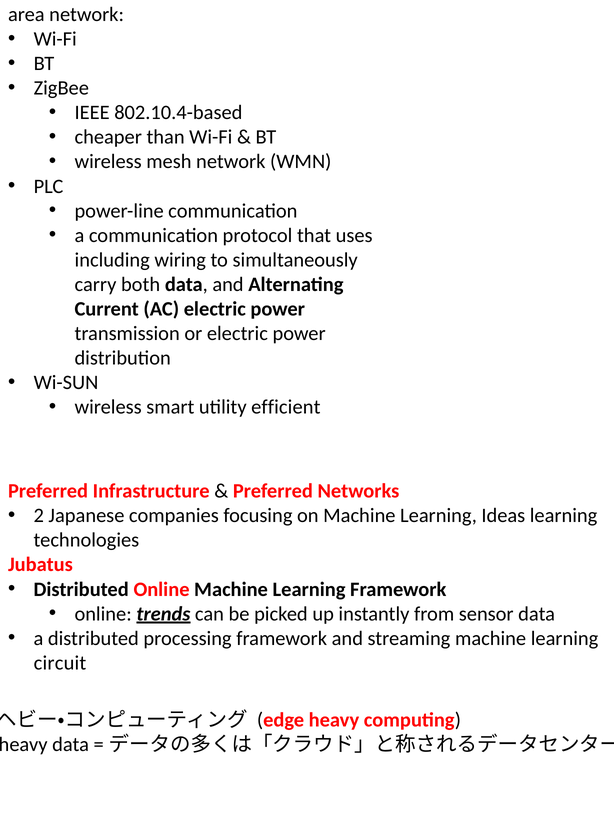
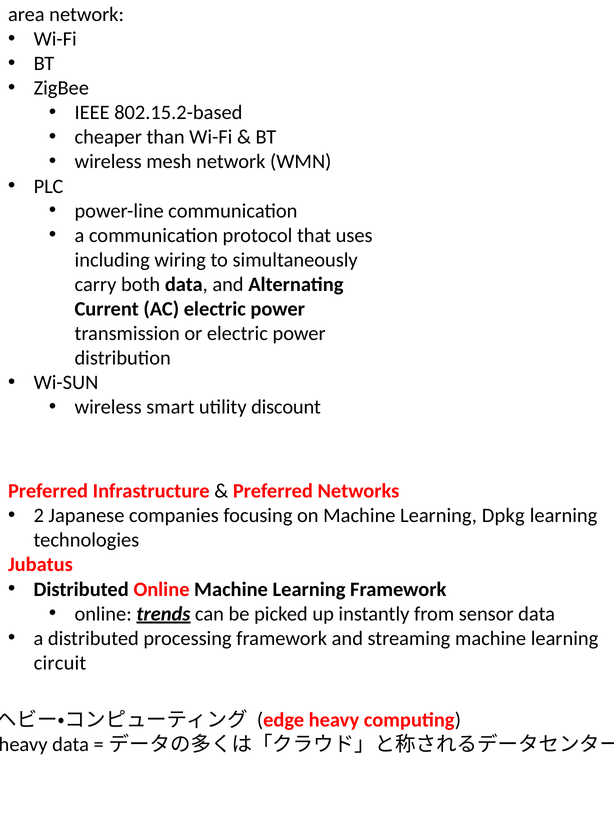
802.10.4-based: 802.10.4-based -> 802.15.2-based
efficient: efficient -> discount
Ideas: Ideas -> Dpkg
